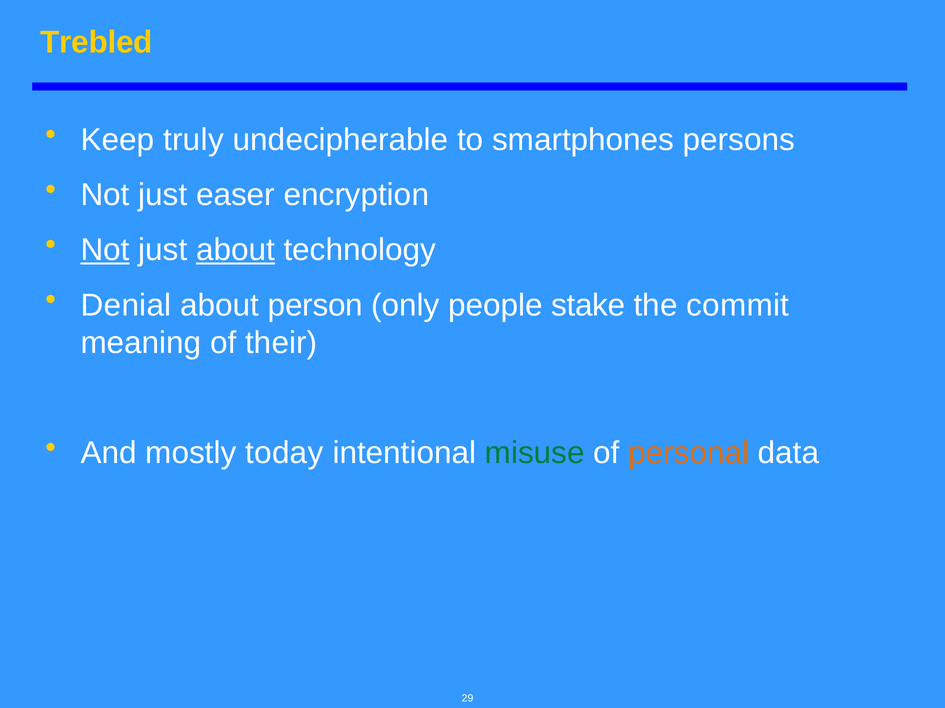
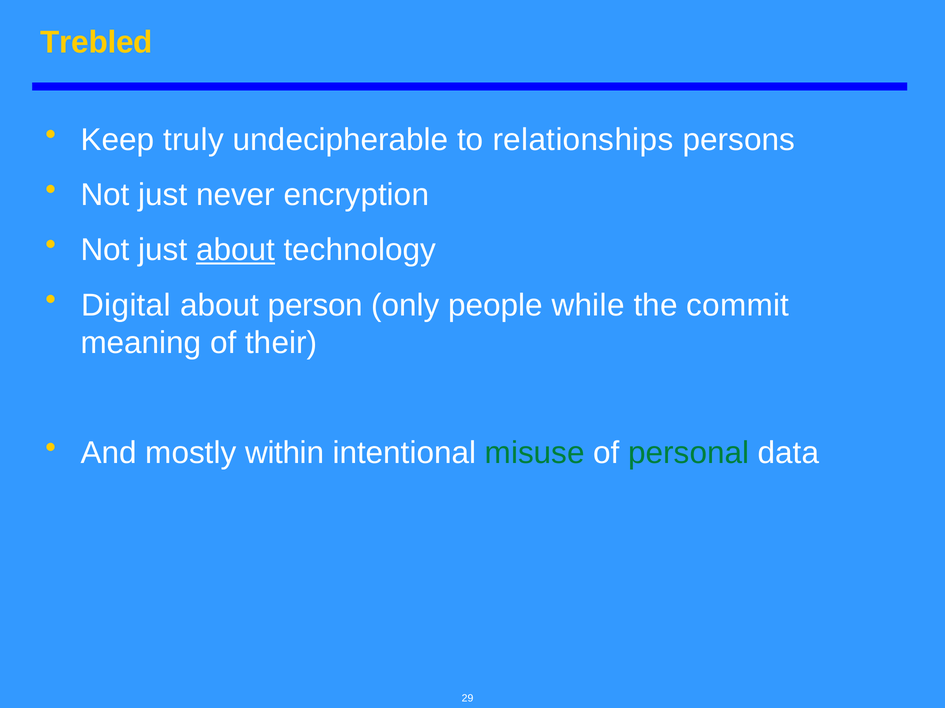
smartphones: smartphones -> relationships
easer: easer -> never
Not at (105, 250) underline: present -> none
Denial: Denial -> Digital
stake: stake -> while
today: today -> within
personal colour: orange -> green
